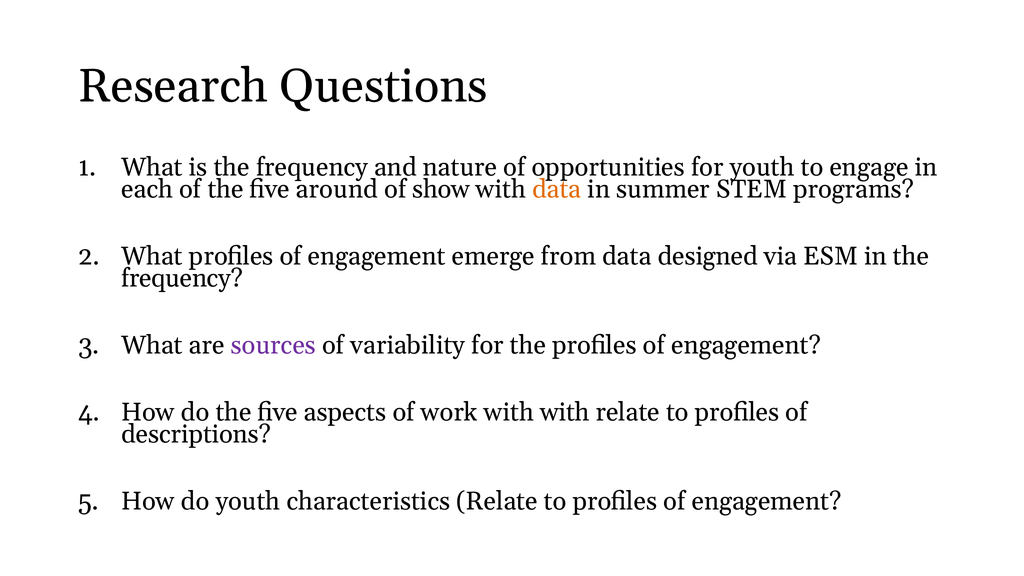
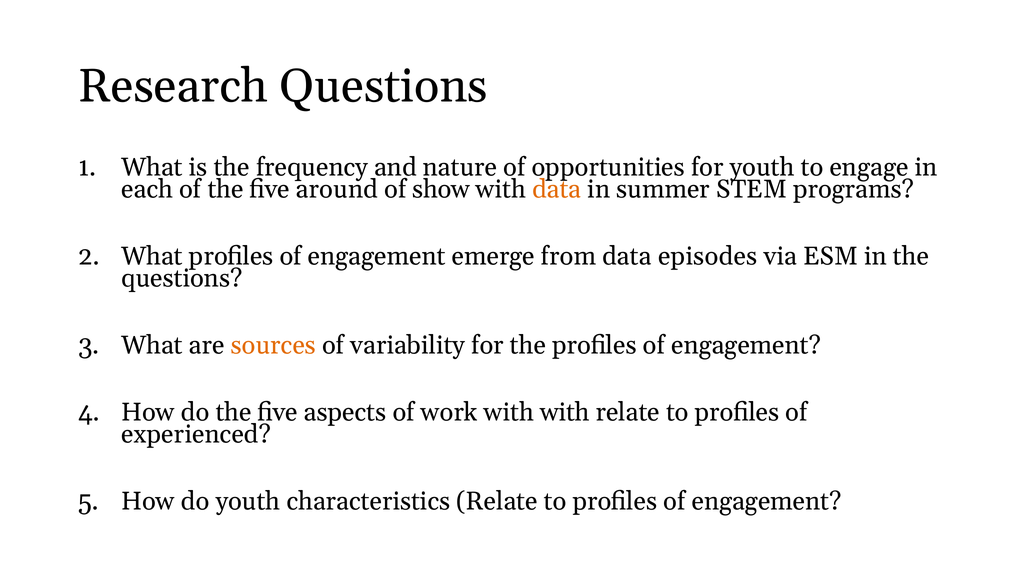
designed: designed -> episodes
frequency at (182, 278): frequency -> questions
sources colour: purple -> orange
descriptions: descriptions -> experienced
